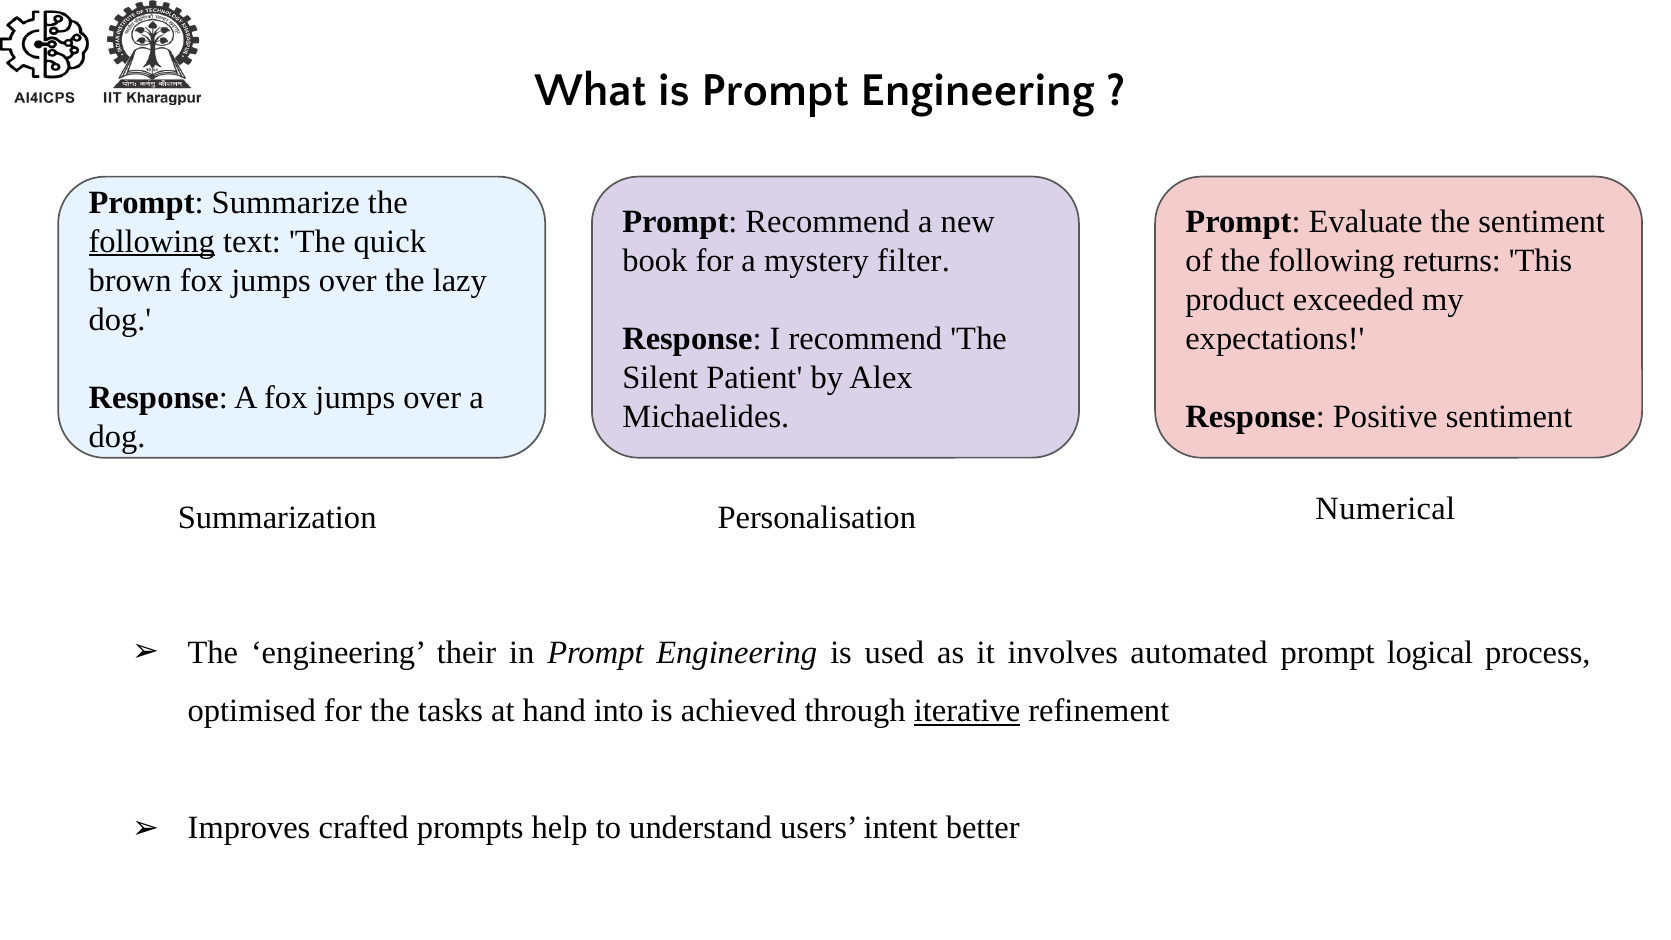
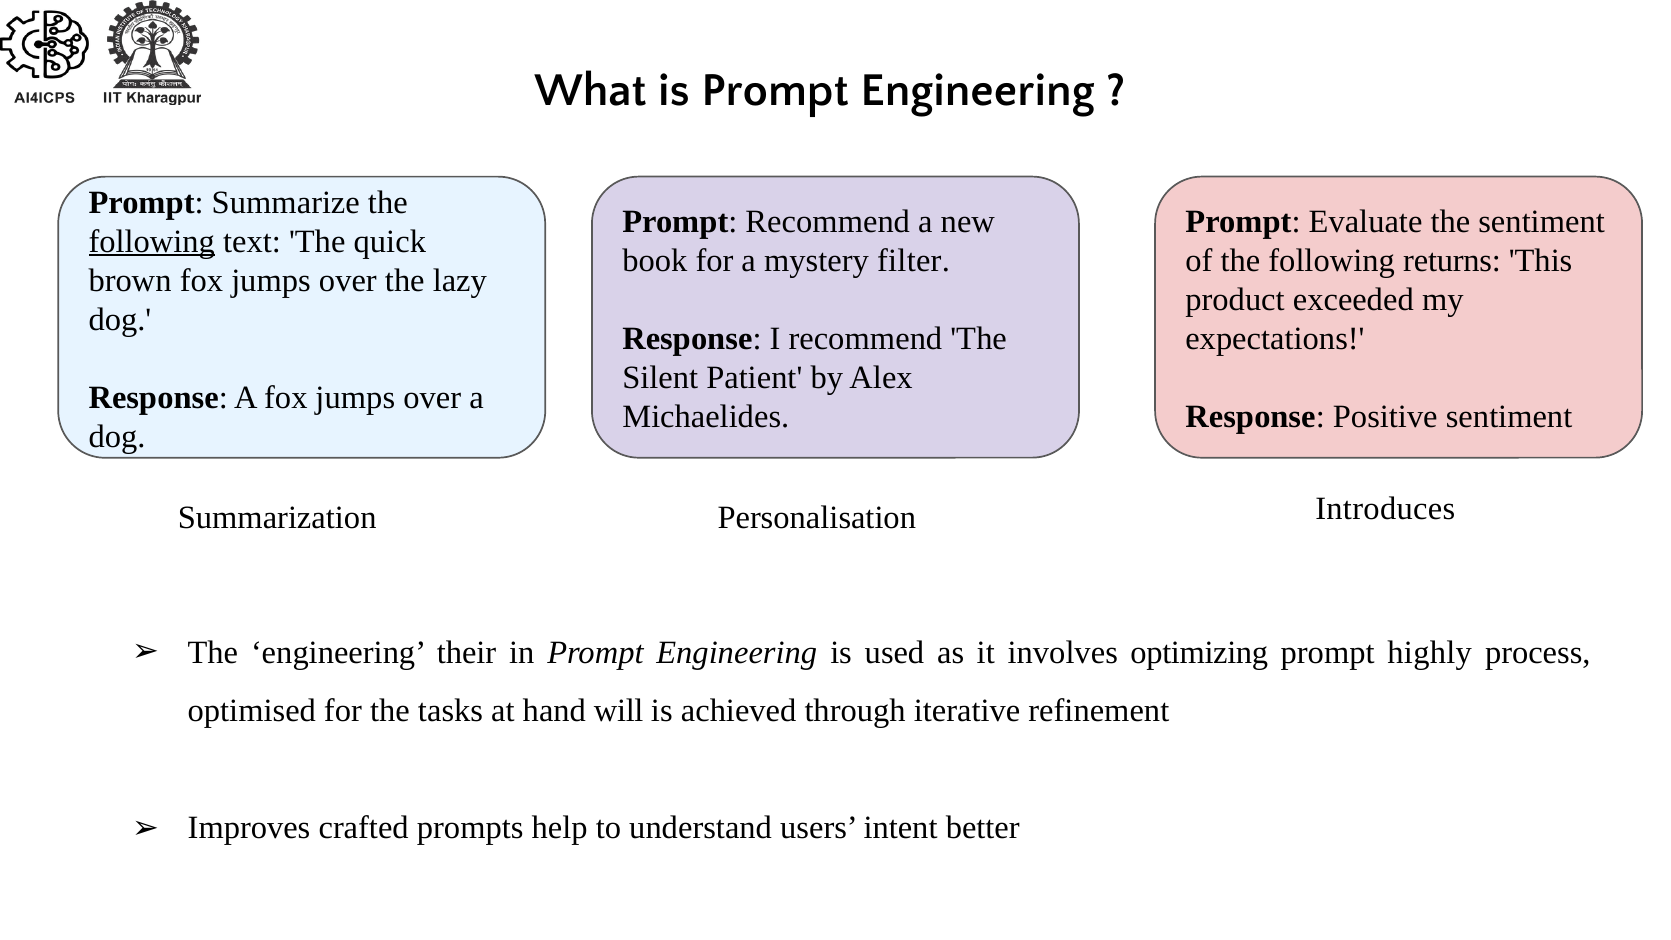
Numerical: Numerical -> Introduces
automated: automated -> optimizing
logical: logical -> highly
into: into -> will
iterative underline: present -> none
